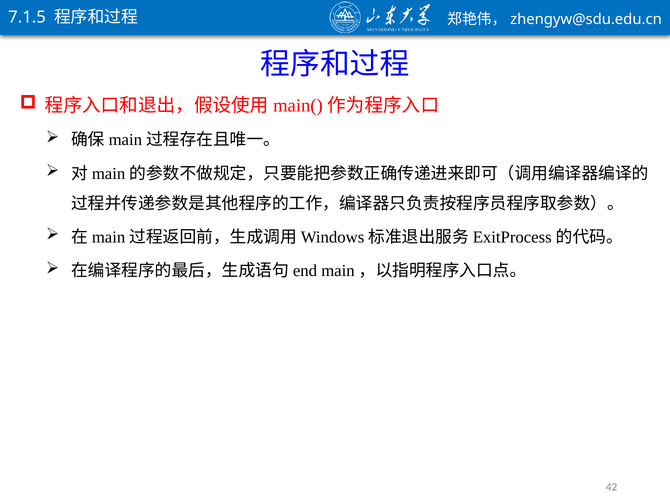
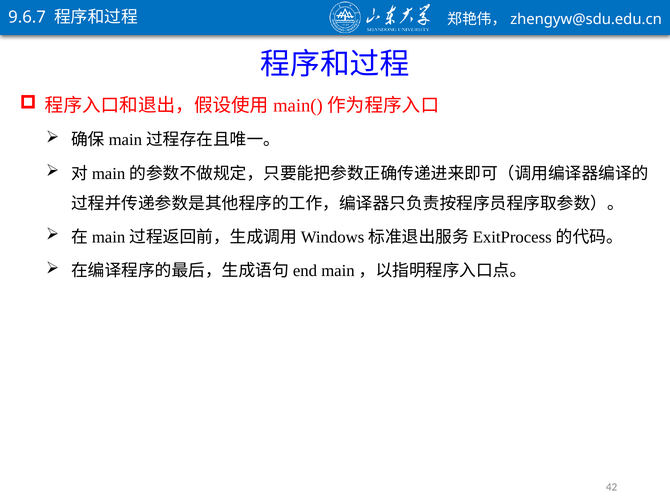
7.1.5: 7.1.5 -> 9.6.7
